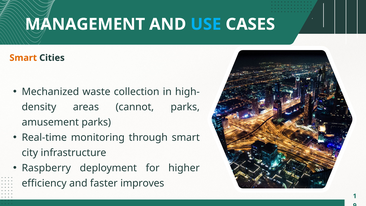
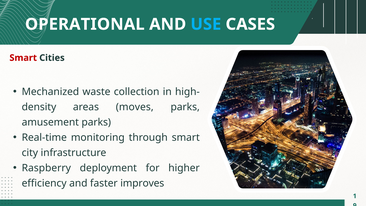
MANAGEMENT: MANAGEMENT -> OPERATIONAL
Smart at (23, 58) colour: orange -> red
cannot: cannot -> moves
